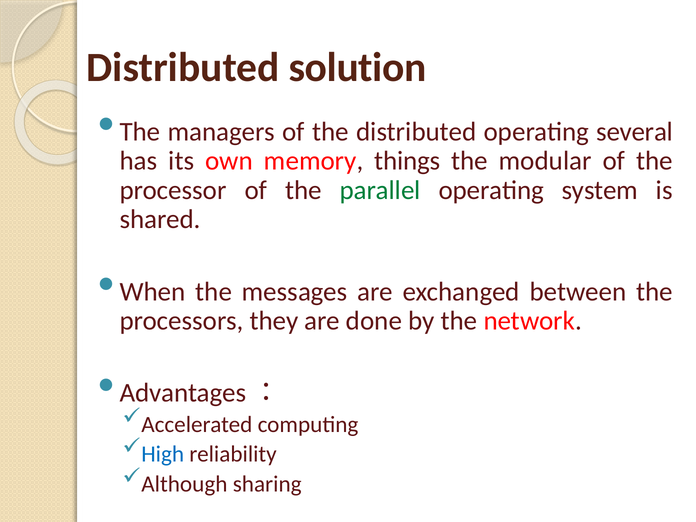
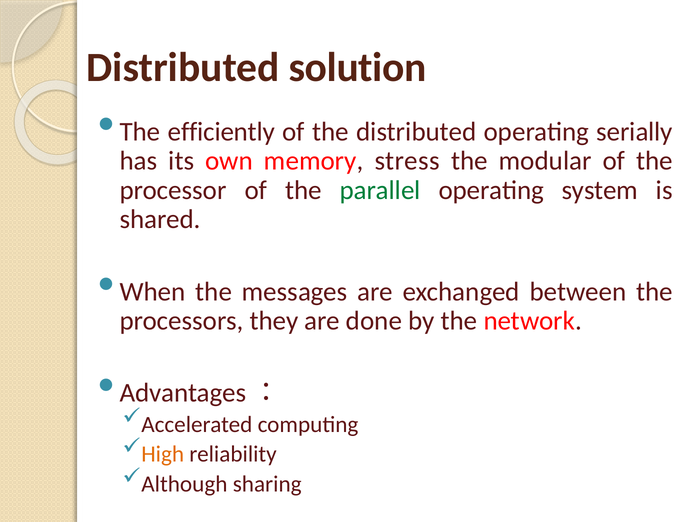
managers: managers -> efficiently
several: several -> serially
things: things -> stress
High colour: blue -> orange
